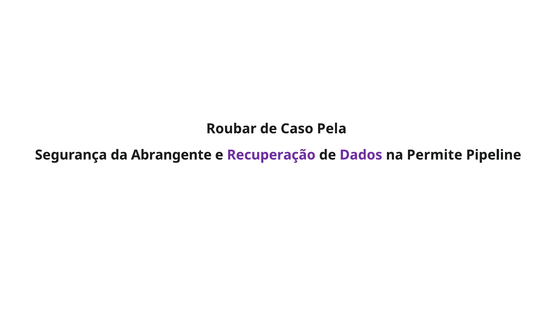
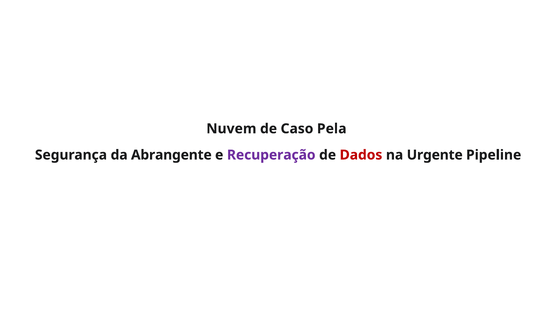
Roubar: Roubar -> Nuvem
Dados colour: purple -> red
Permite: Permite -> Urgente
